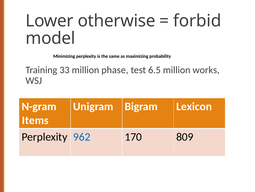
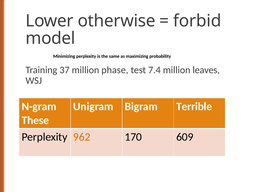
33: 33 -> 37
6.5: 6.5 -> 7.4
works: works -> leaves
Lexicon: Lexicon -> Terrible
Items: Items -> These
962 colour: blue -> orange
809: 809 -> 609
